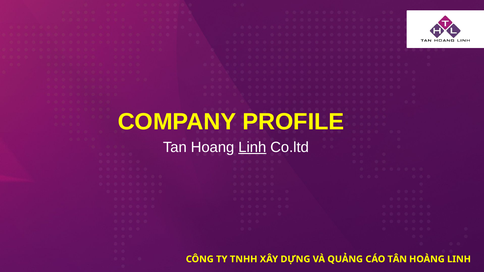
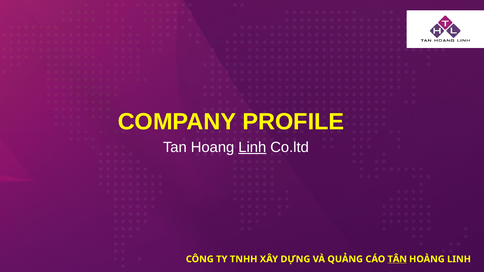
TÂN underline: none -> present
